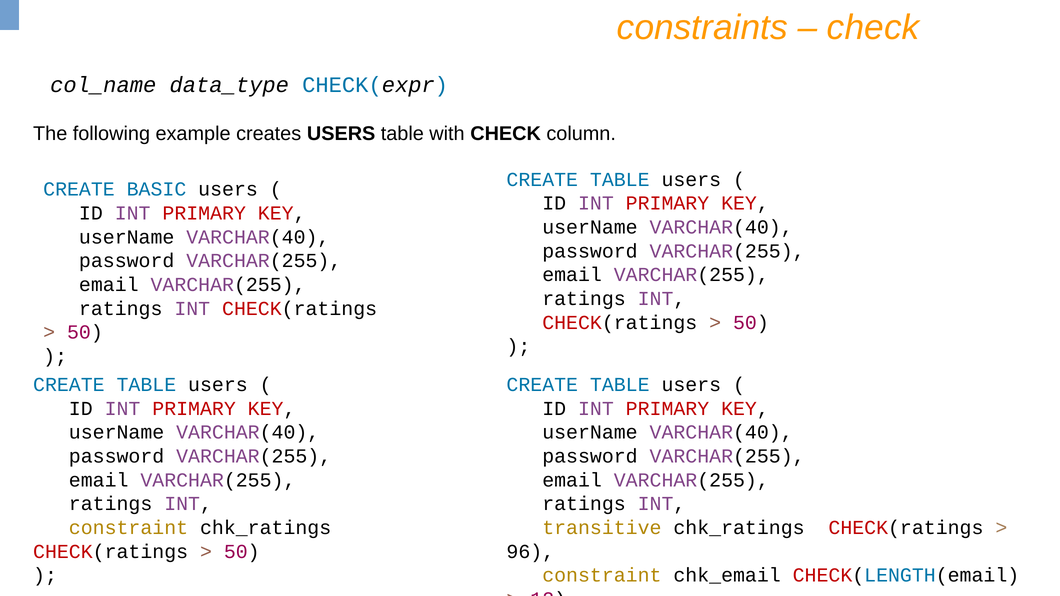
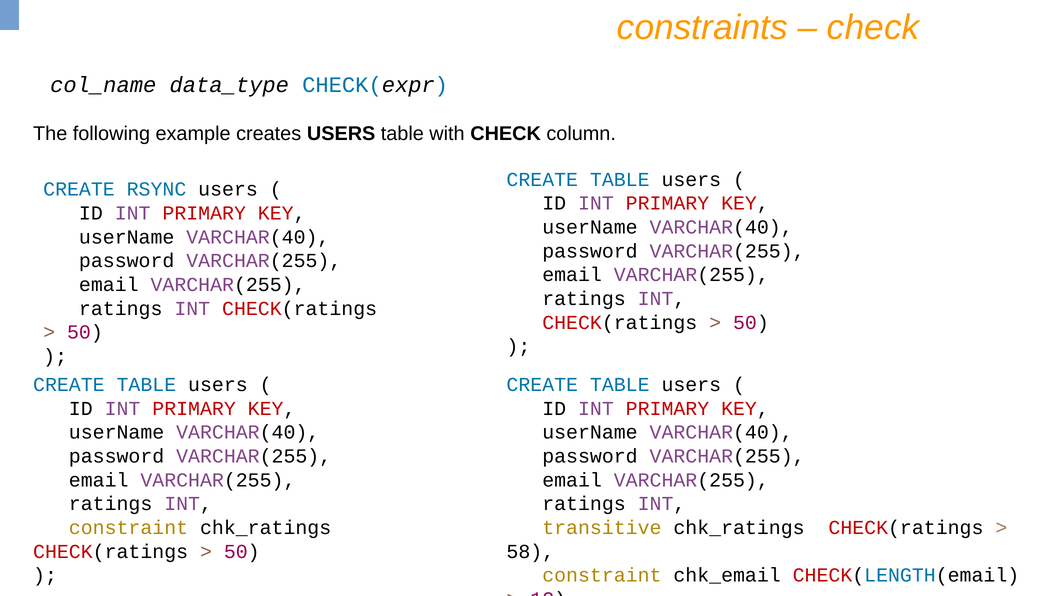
BASIC: BASIC -> RSYNC
96: 96 -> 58
